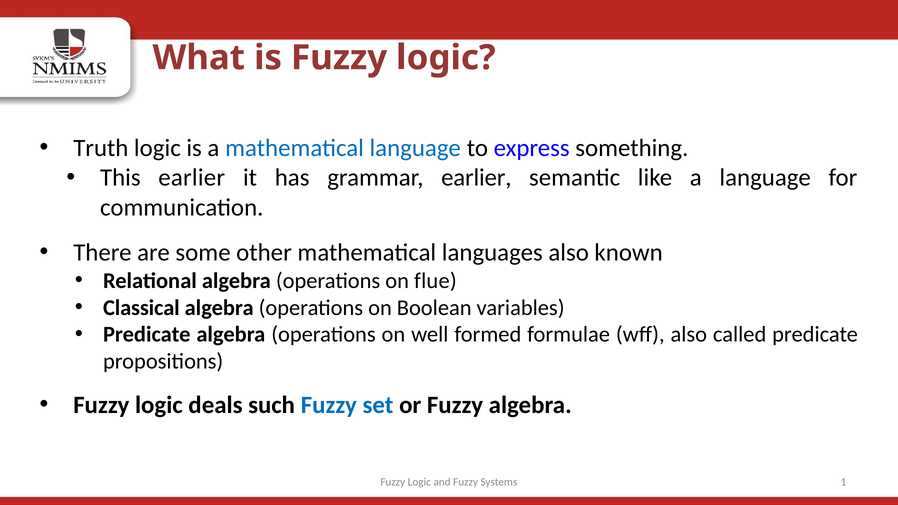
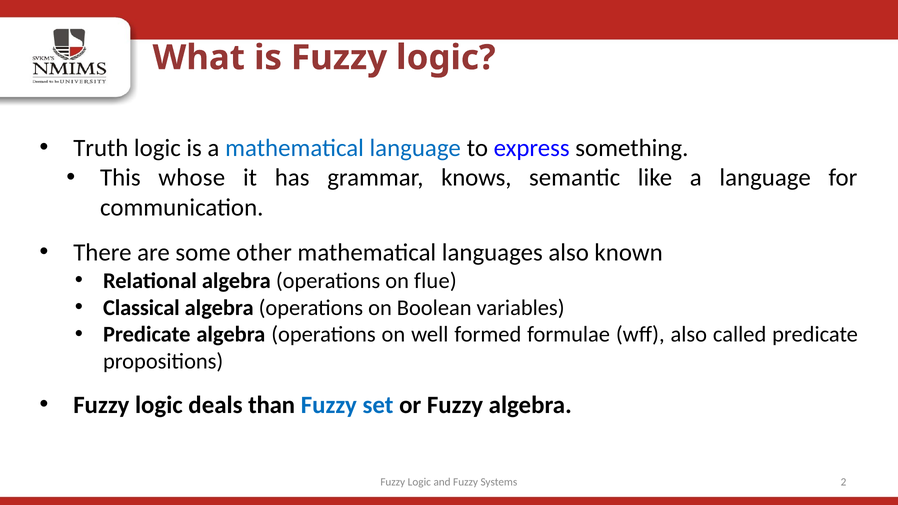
This earlier: earlier -> whose
grammar earlier: earlier -> knows
such: such -> than
1: 1 -> 2
